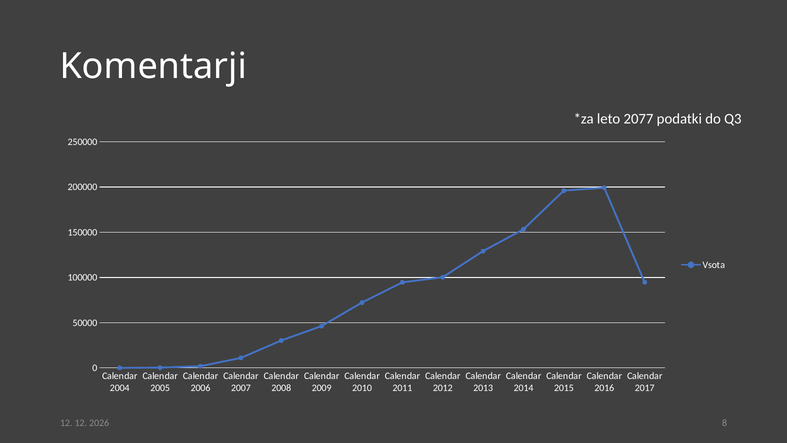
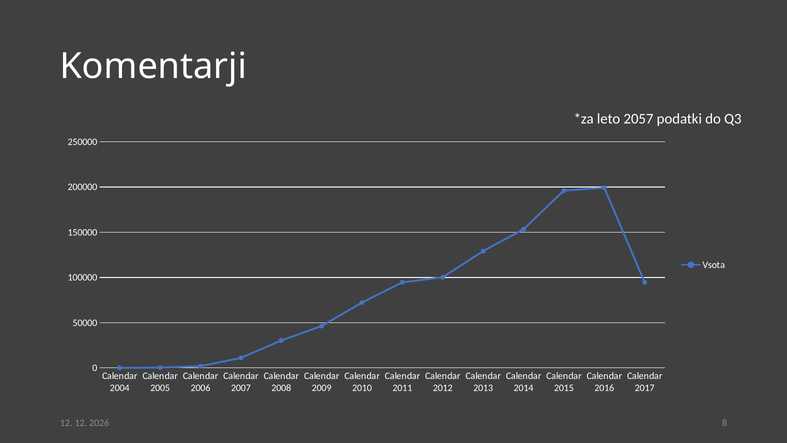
2077: 2077 -> 2057
